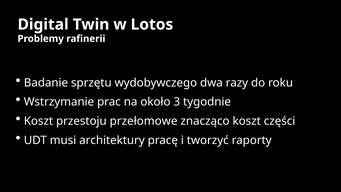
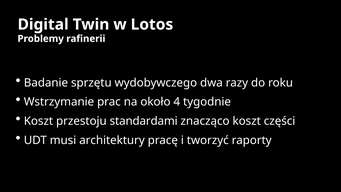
3: 3 -> 4
przełomowe: przełomowe -> standardami
